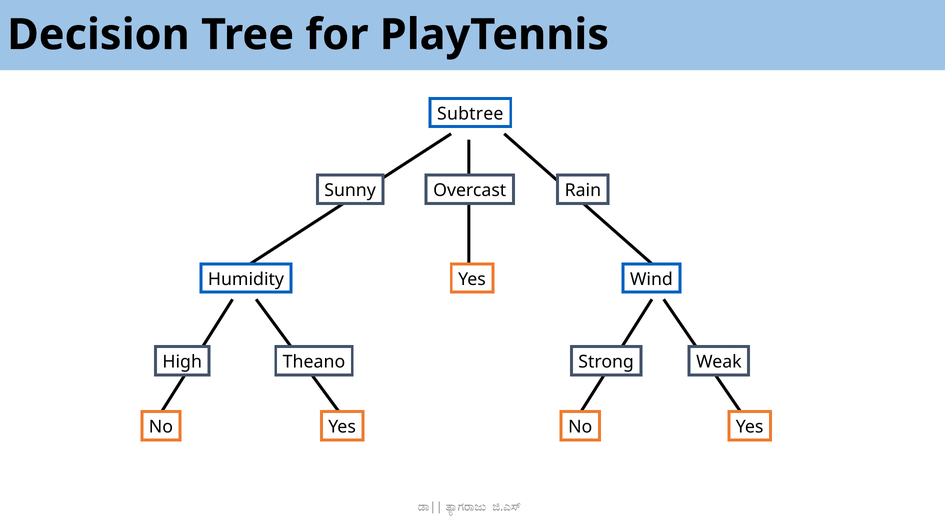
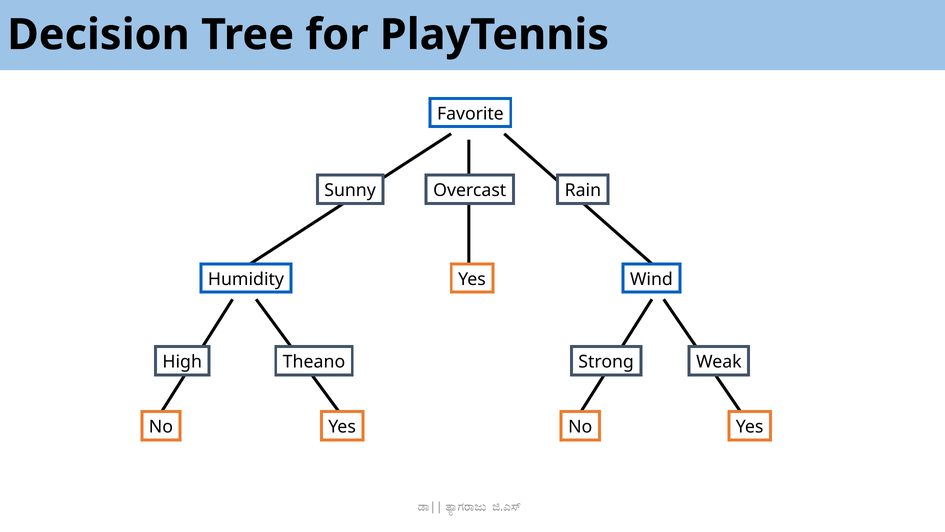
Subtree: Subtree -> Favorite
